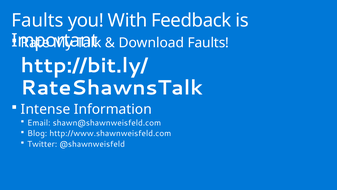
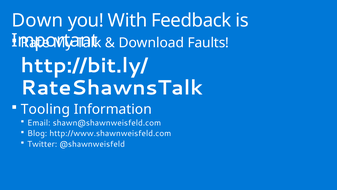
Faults at (37, 20): Faults -> Down
Intense: Intense -> Tooling
